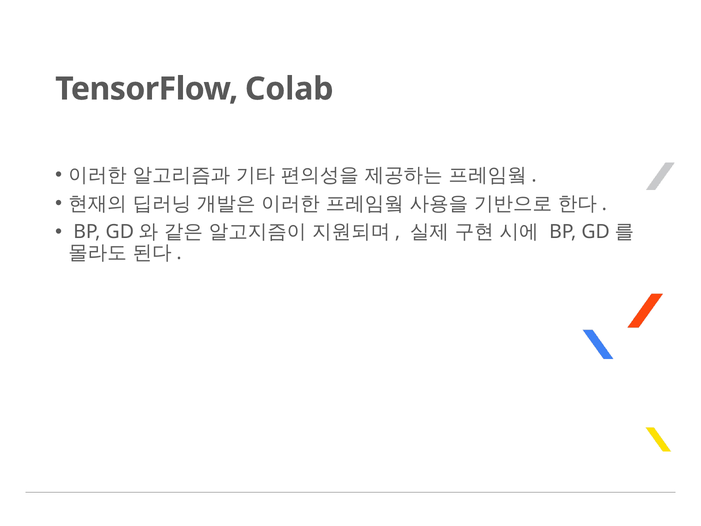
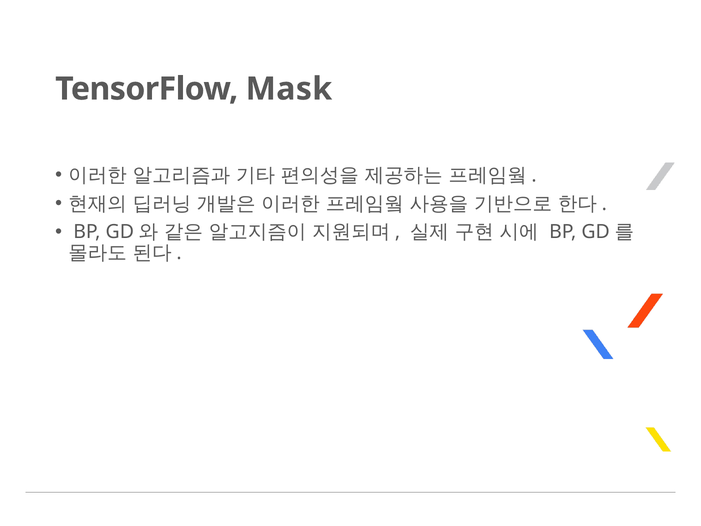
Colab: Colab -> Mask
